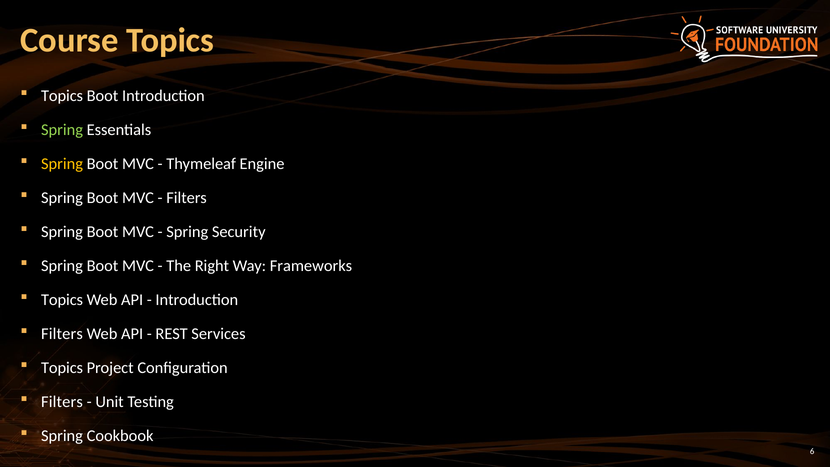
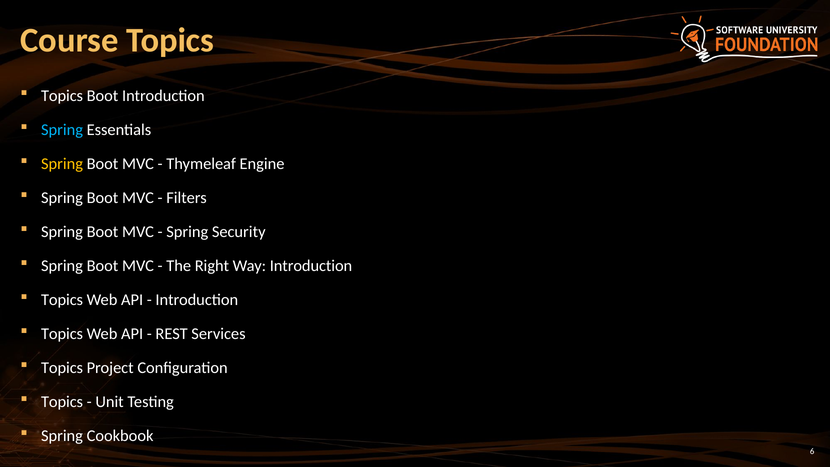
Spring at (62, 130) colour: light green -> light blue
Way Frameworks: Frameworks -> Introduction
Filters at (62, 334): Filters -> Topics
Filters at (62, 402): Filters -> Topics
